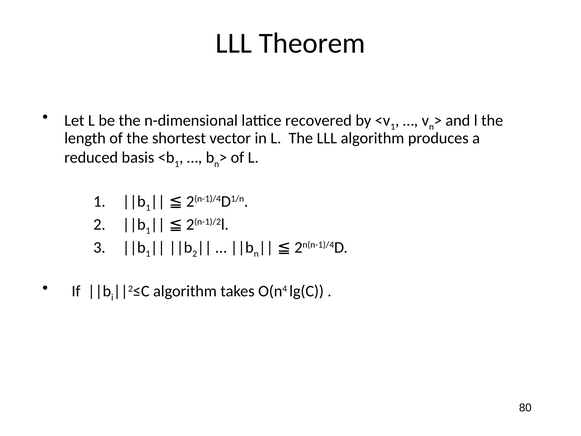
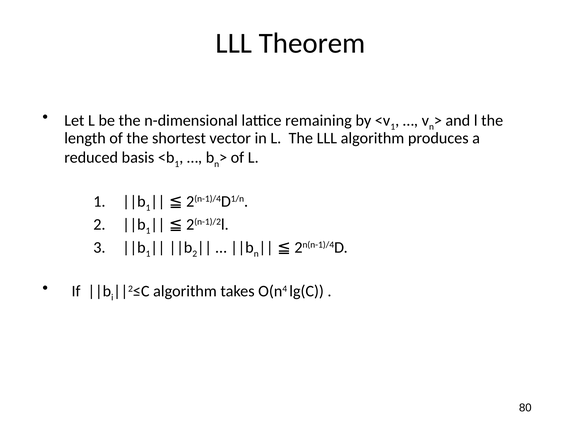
recovered: recovered -> remaining
